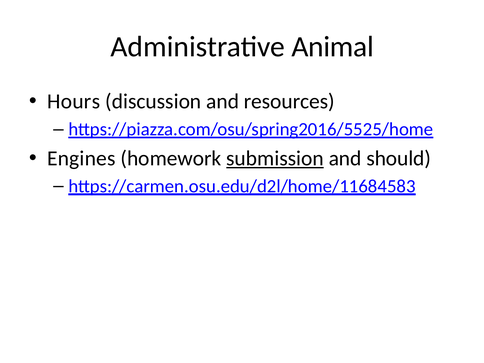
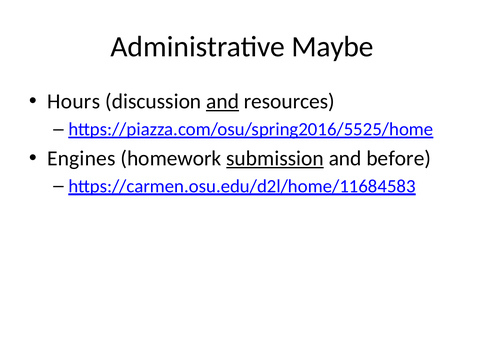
Animal: Animal -> Maybe
and at (223, 102) underline: none -> present
should: should -> before
